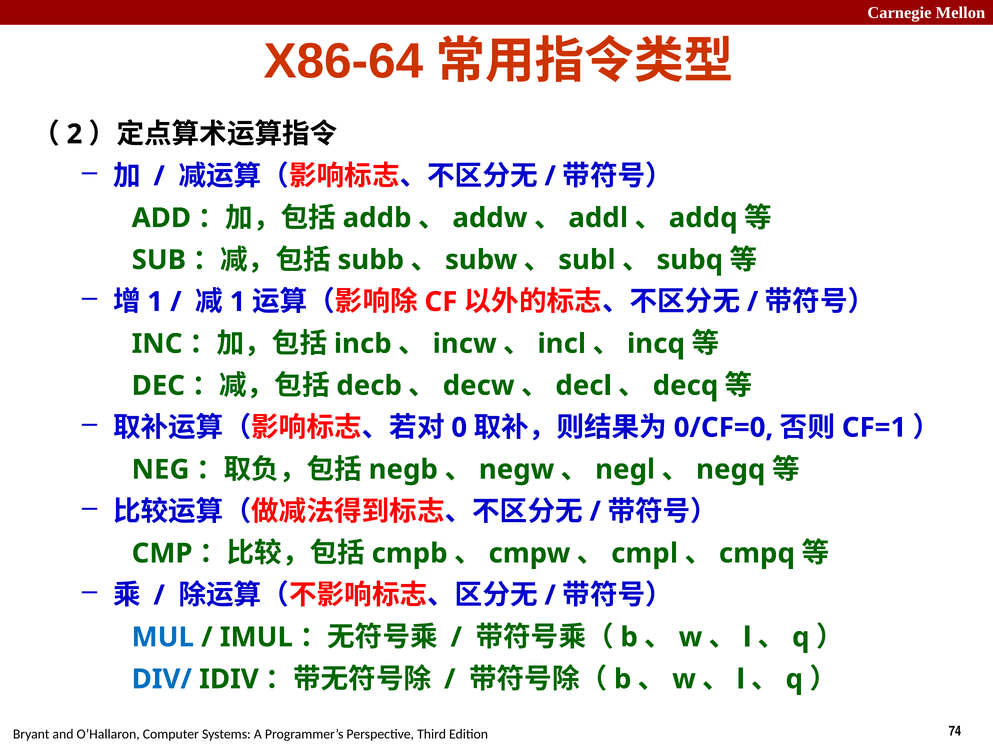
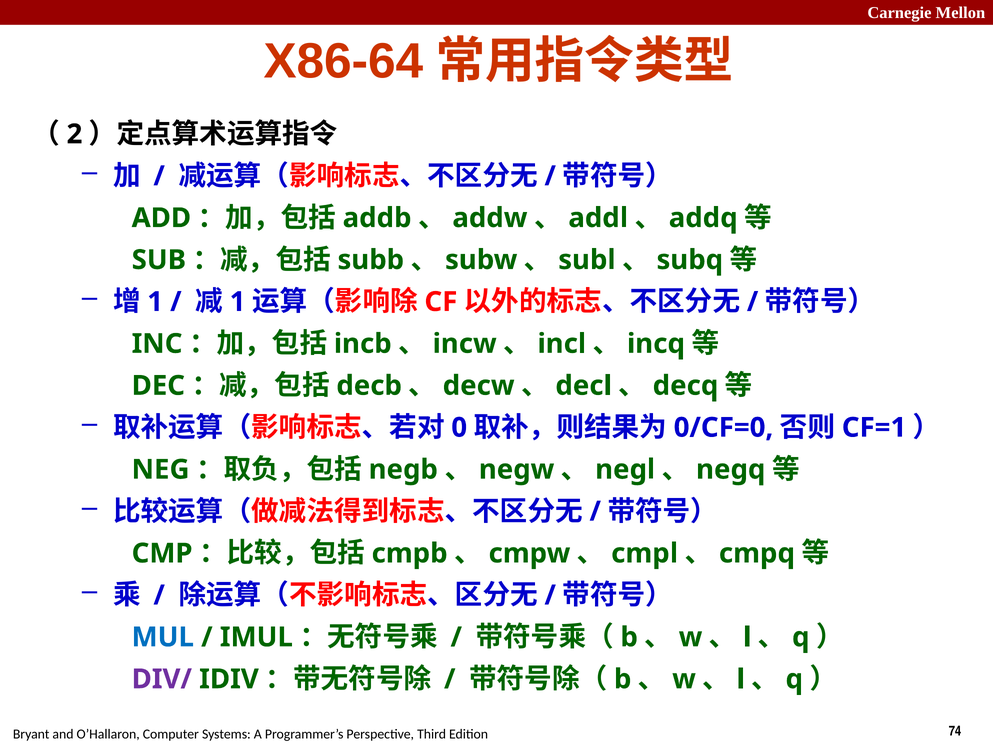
DIV/ colour: blue -> purple
